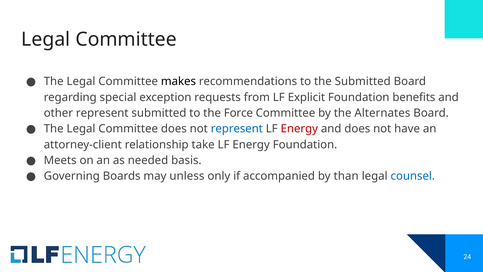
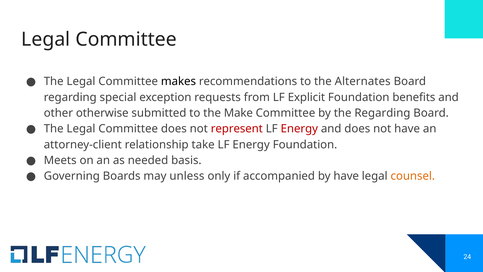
the Submitted: Submitted -> Alternates
other represent: represent -> otherwise
Force: Force -> Make
the Alternates: Alternates -> Regarding
represent at (237, 129) colour: blue -> red
by than: than -> have
counsel colour: blue -> orange
